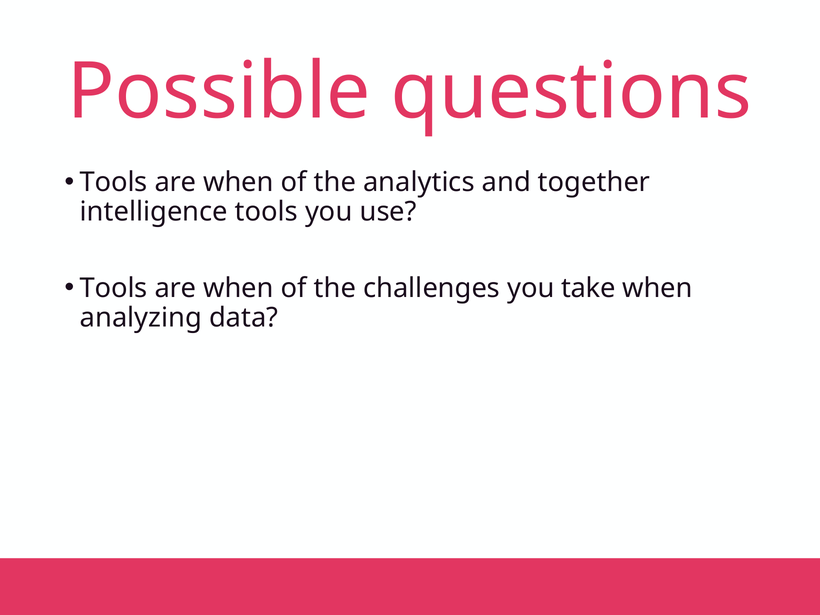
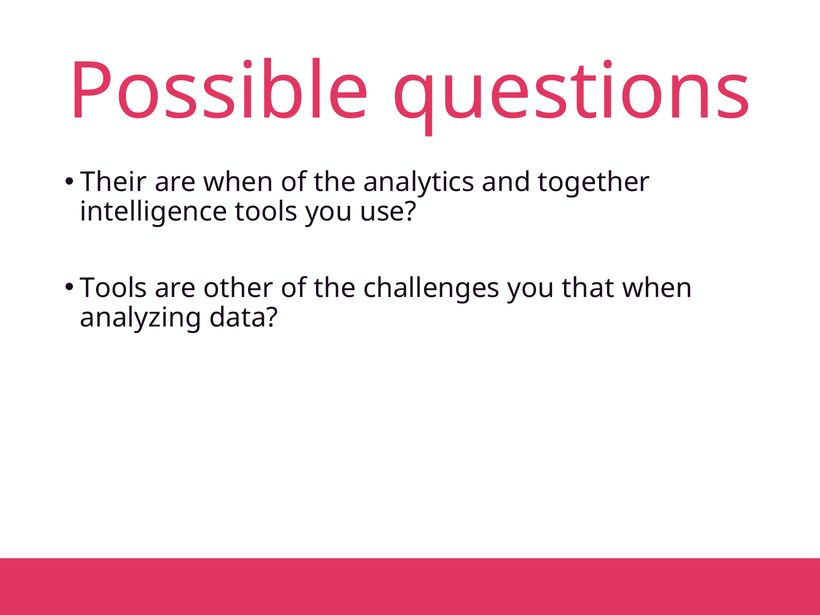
Tools at (114, 182): Tools -> Their
when at (238, 288): when -> other
take: take -> that
